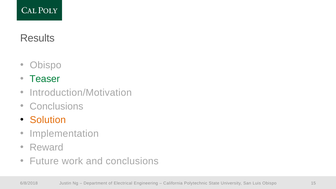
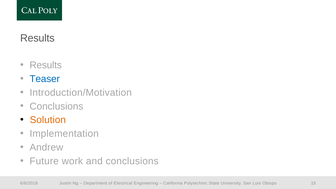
Obispo at (46, 65): Obispo -> Results
Teaser colour: green -> blue
Reward: Reward -> Andrew
